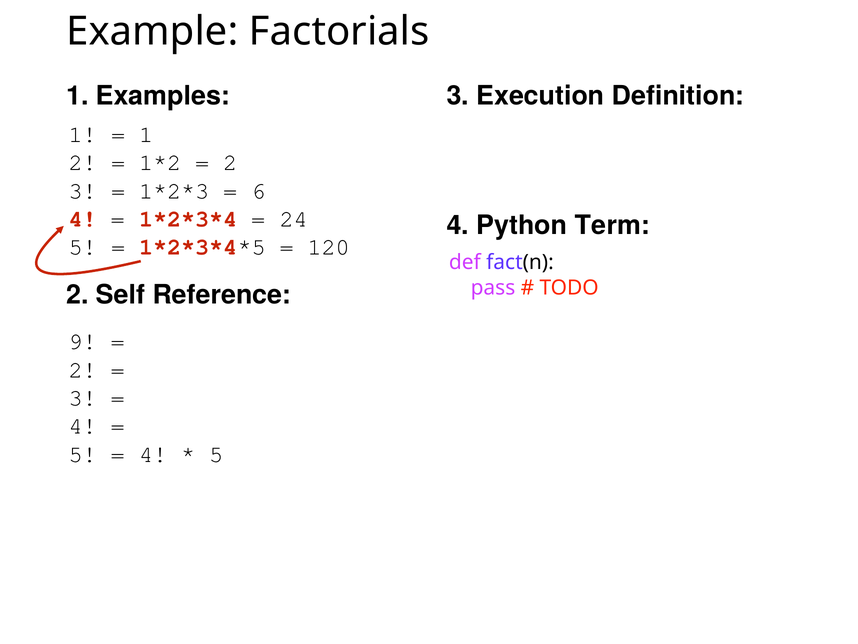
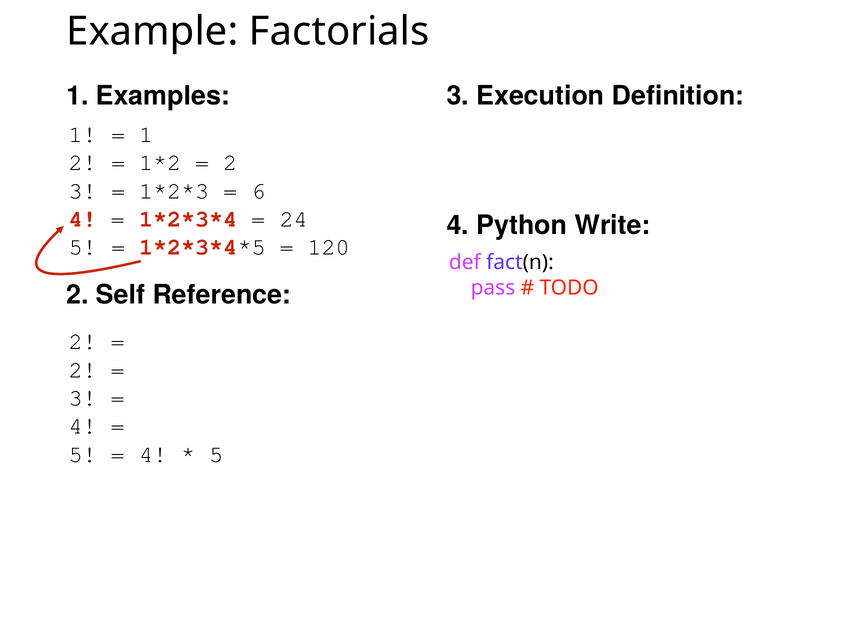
Term: Term -> Write
9 at (83, 341): 9 -> 2
